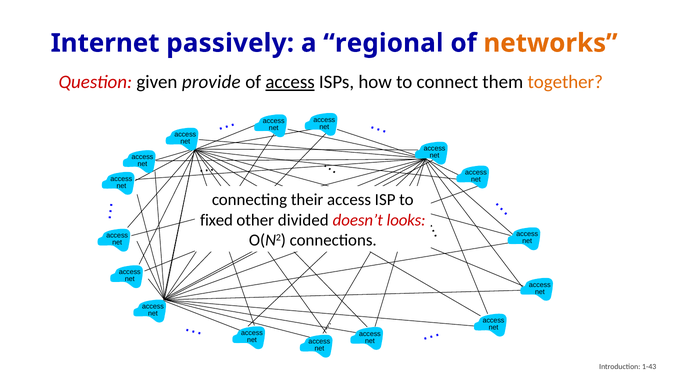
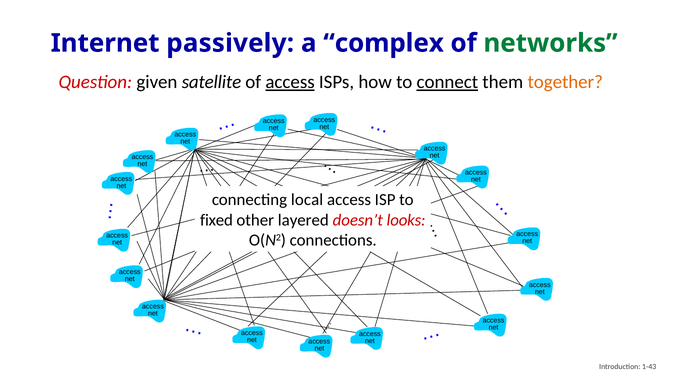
regional: regional -> complex
networks colour: orange -> green
provide: provide -> satellite
connect underline: none -> present
their: their -> local
divided: divided -> layered
